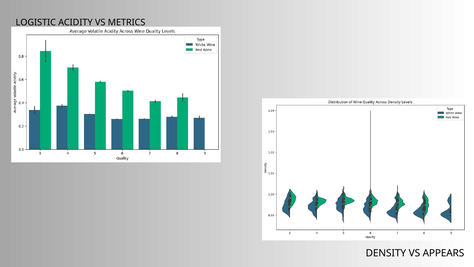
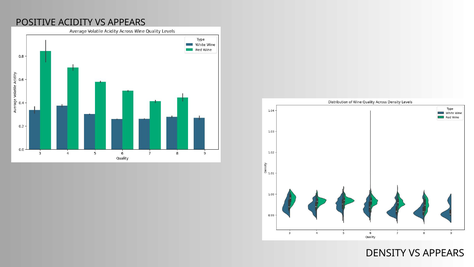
LOGISTIC: LOGISTIC -> POSITIVE
ACIDITY VS METRICS: METRICS -> APPEARS
